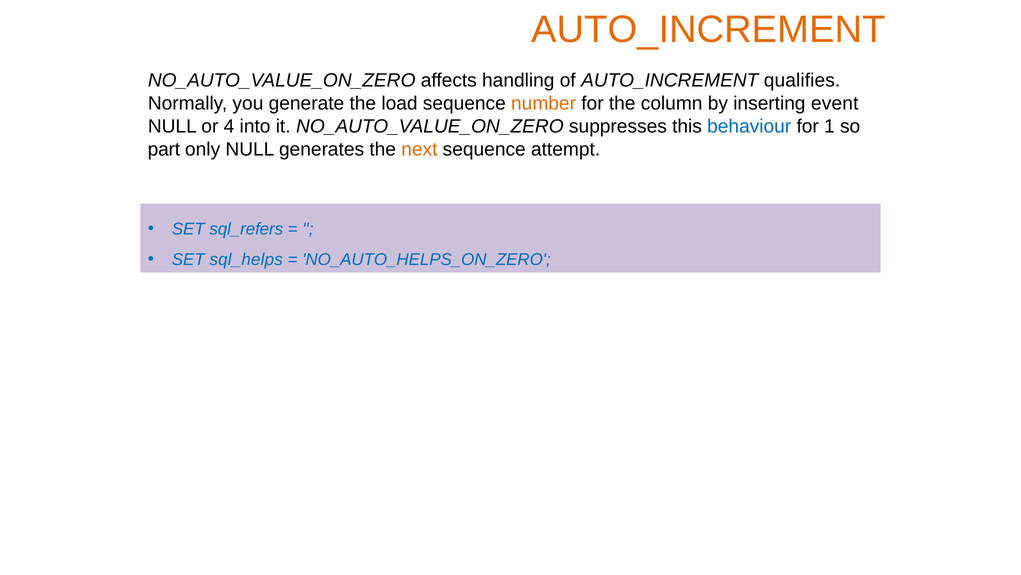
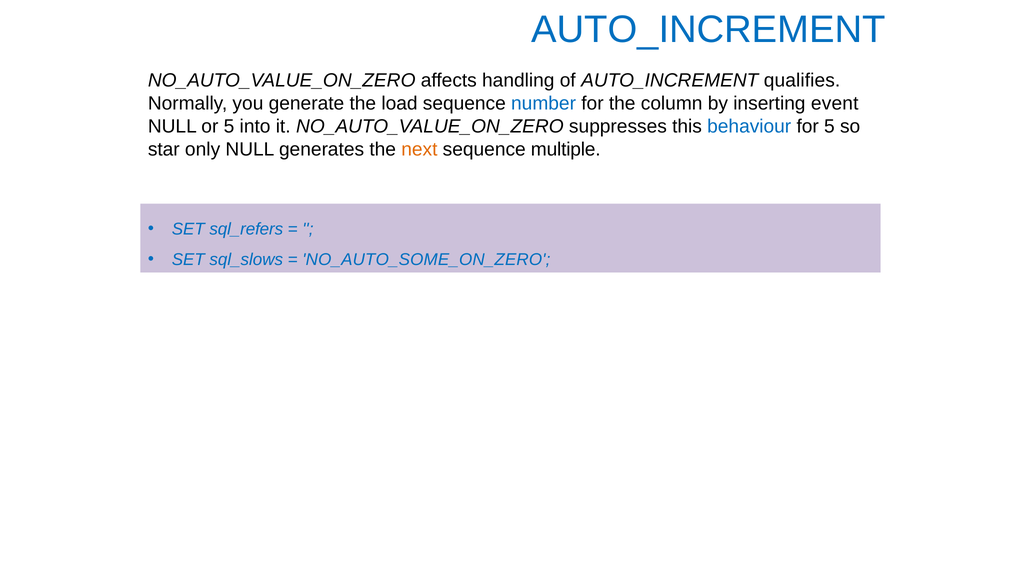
AUTO_INCREMENT at (708, 29) colour: orange -> blue
number colour: orange -> blue
or 4: 4 -> 5
for 1: 1 -> 5
part: part -> star
attempt: attempt -> multiple
sql_helps: sql_helps -> sql_slows
NO_AUTO_HELPS_ON_ZERO: NO_AUTO_HELPS_ON_ZERO -> NO_AUTO_SOME_ON_ZERO
